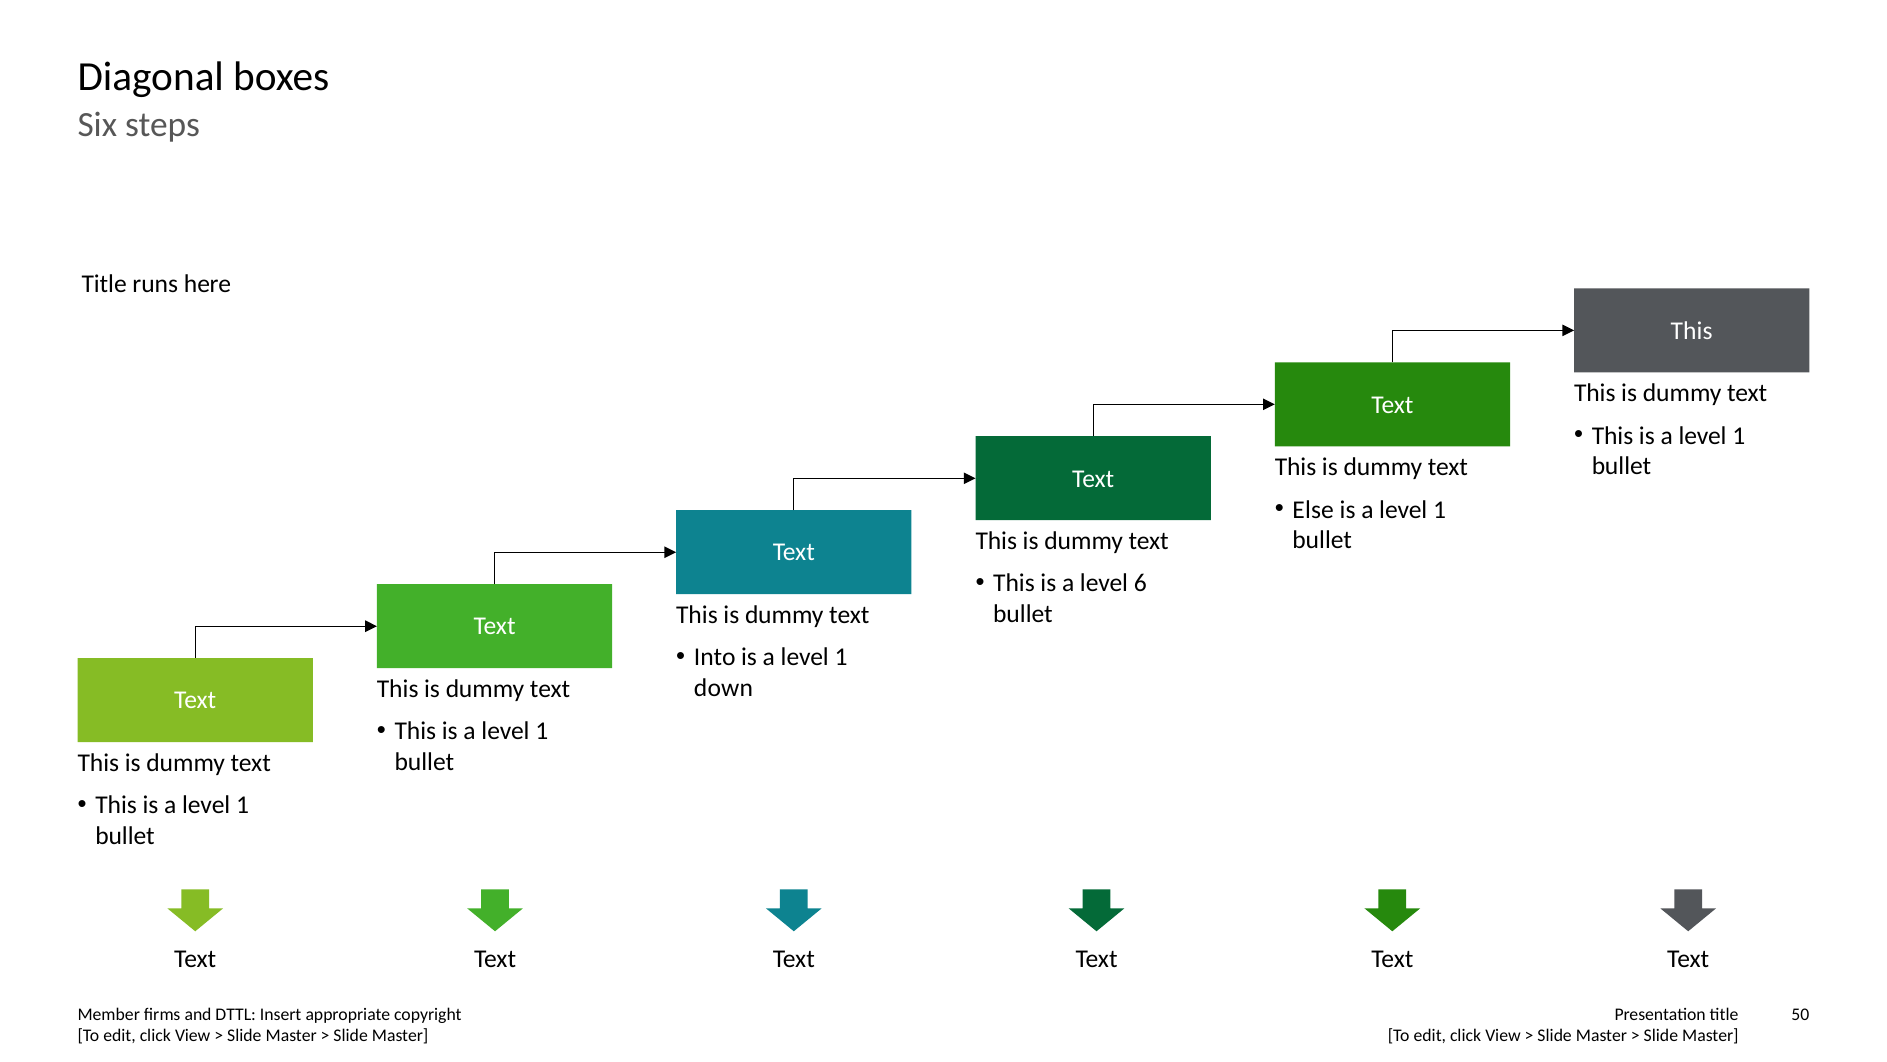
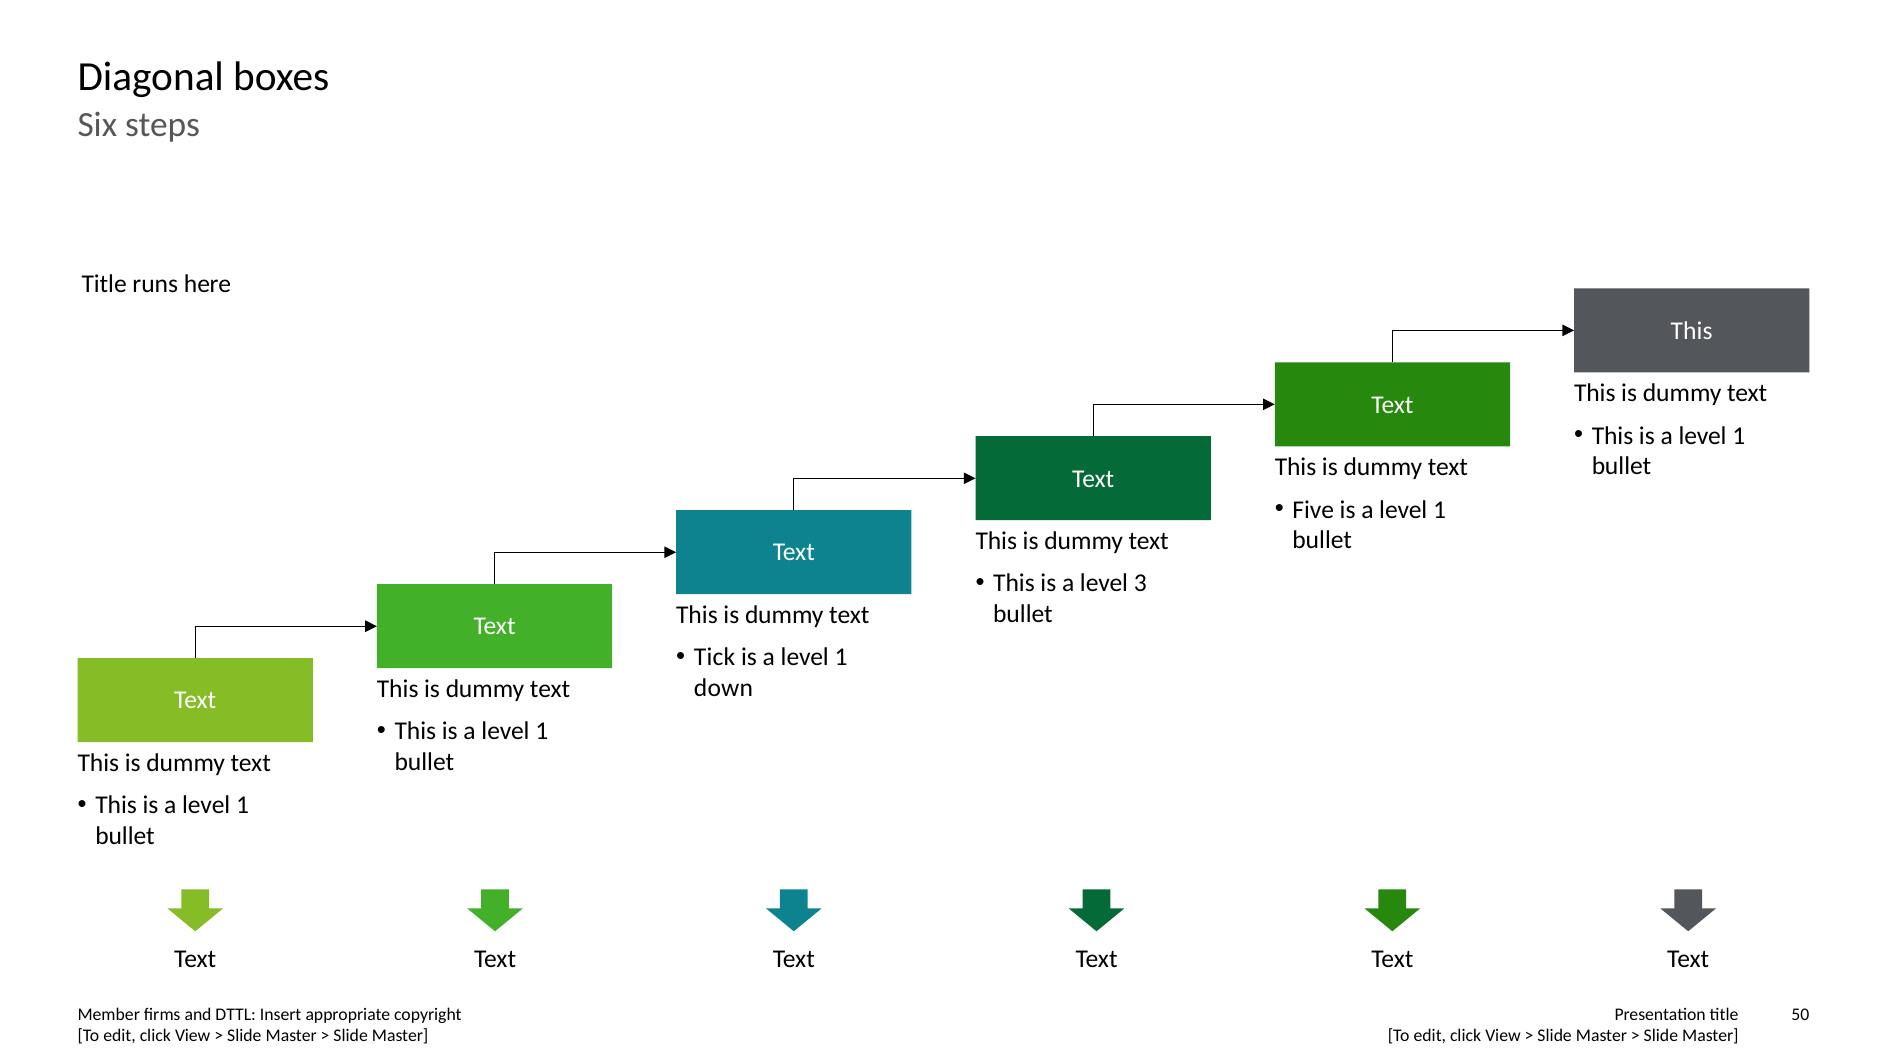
Else: Else -> Five
6: 6 -> 3
Into: Into -> Tick
